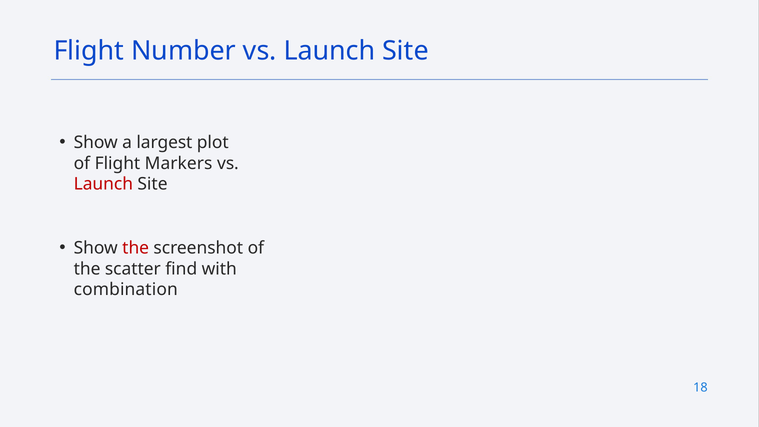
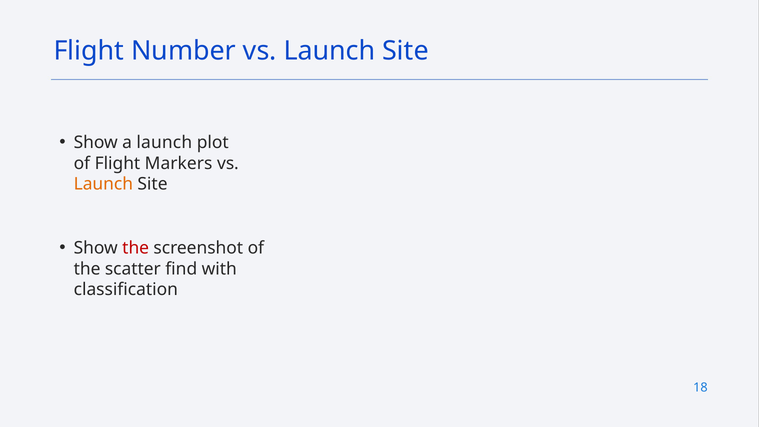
a largest: largest -> launch
Launch at (103, 184) colour: red -> orange
combination: combination -> classification
